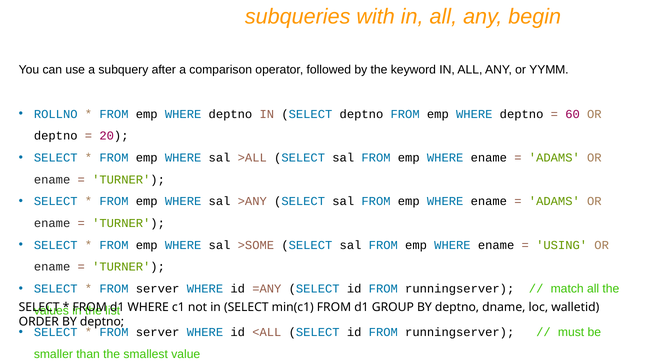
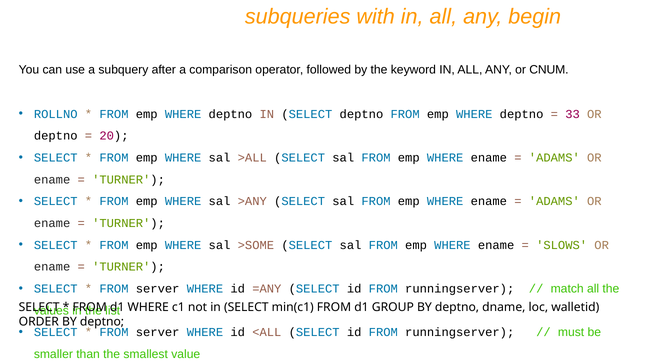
YYMM: YYMM -> CNUM
60: 60 -> 33
USING: USING -> SLOWS
